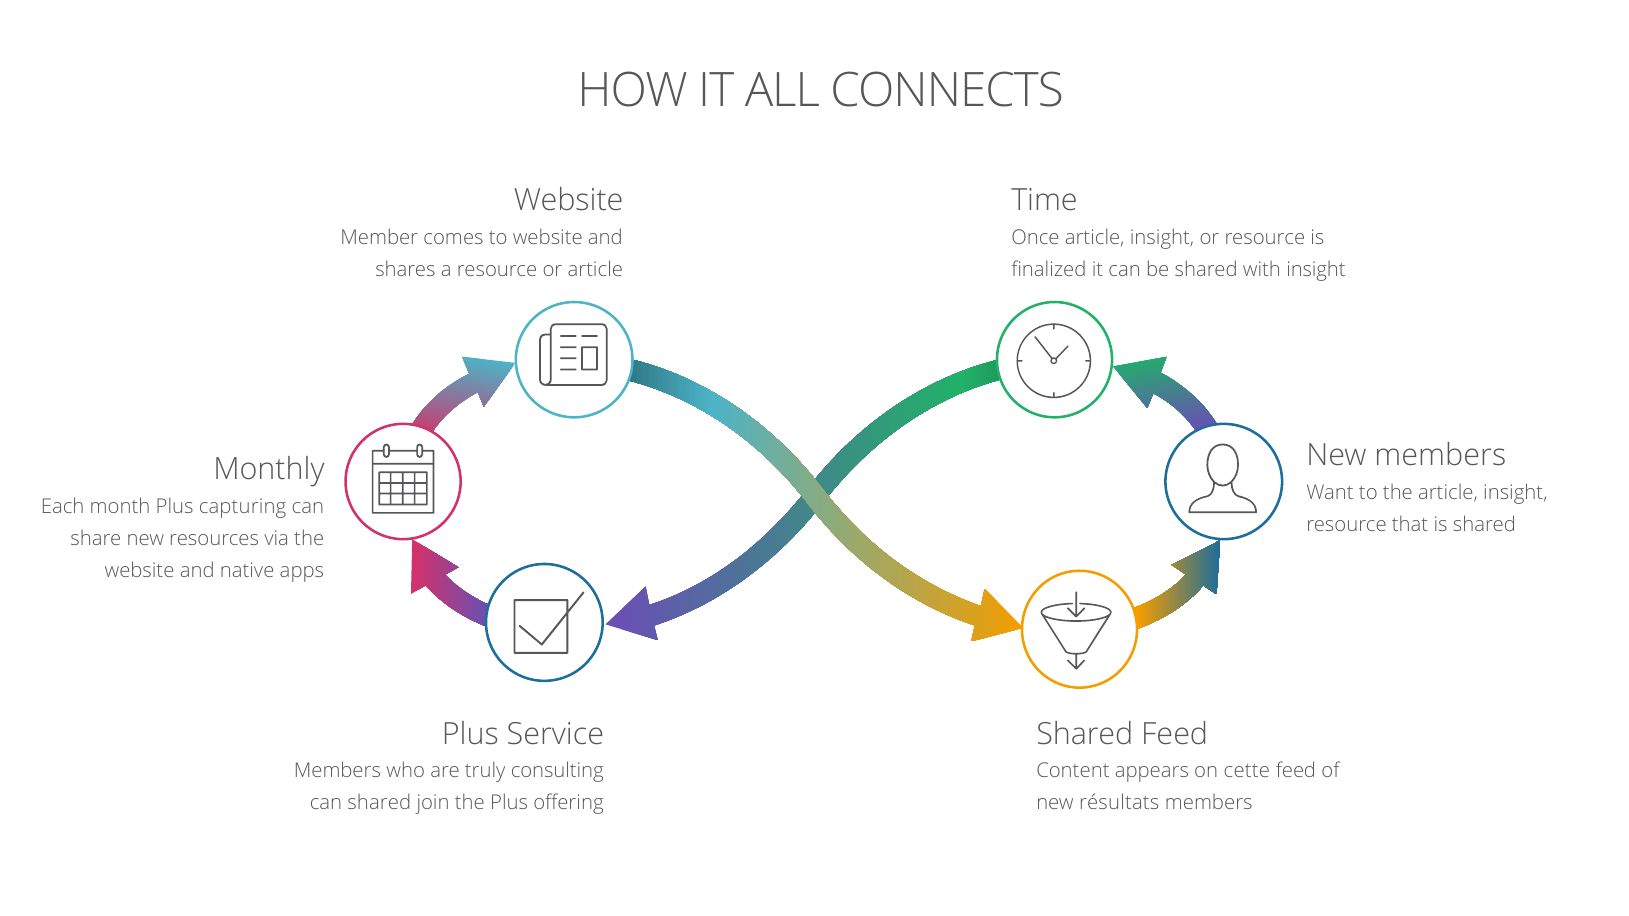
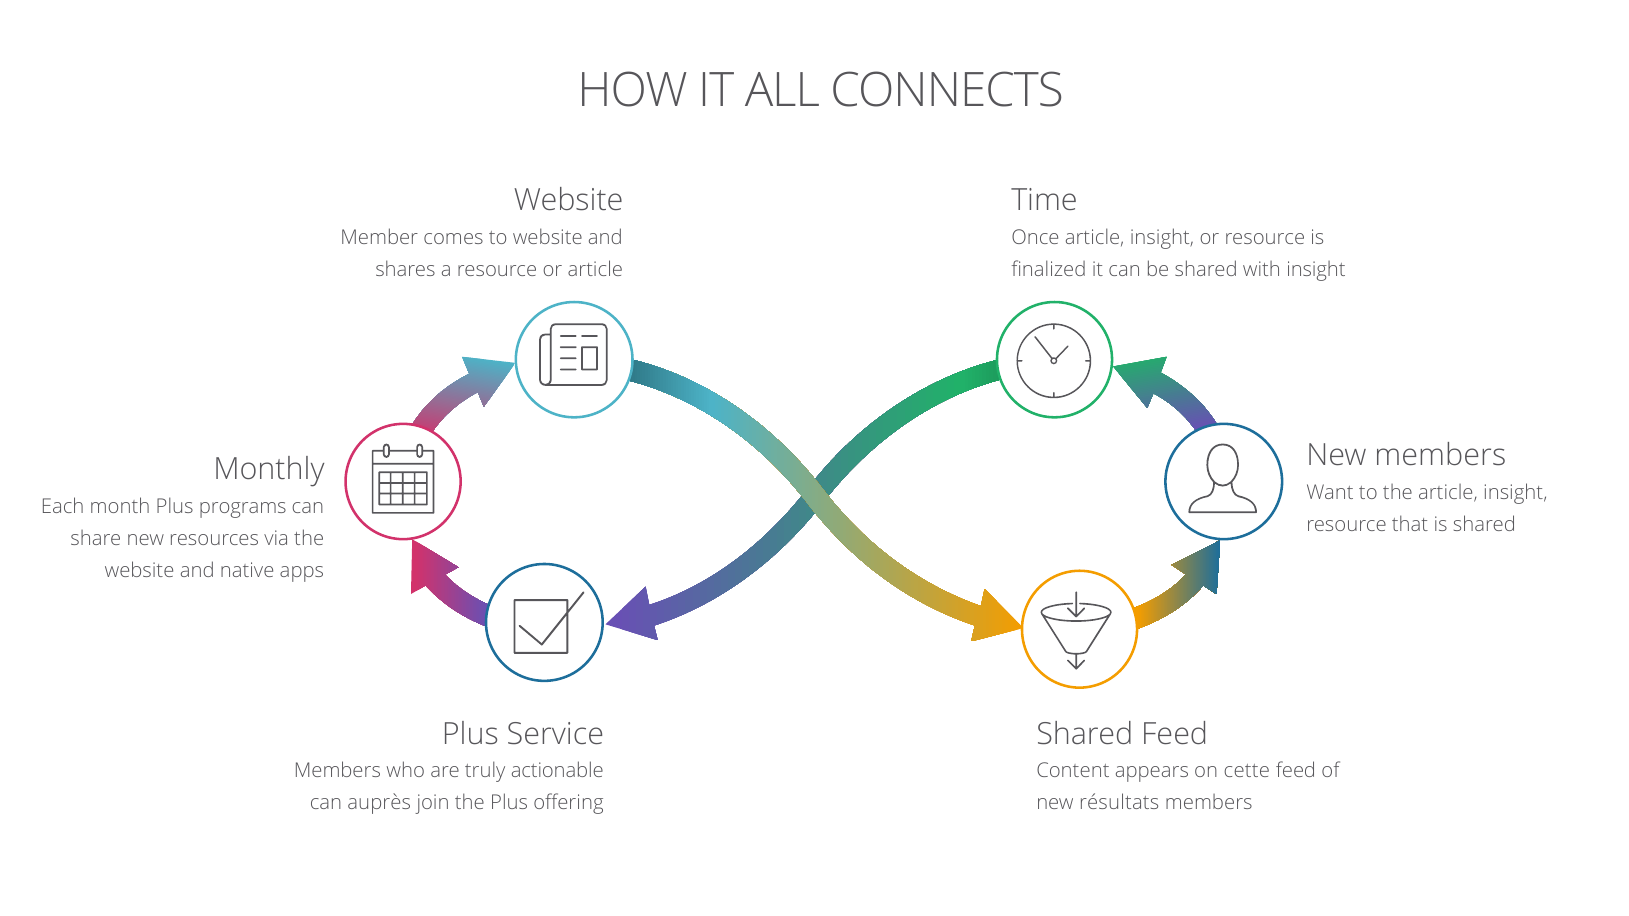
capturing: capturing -> programs
consulting: consulting -> actionable
can shared: shared -> auprès
